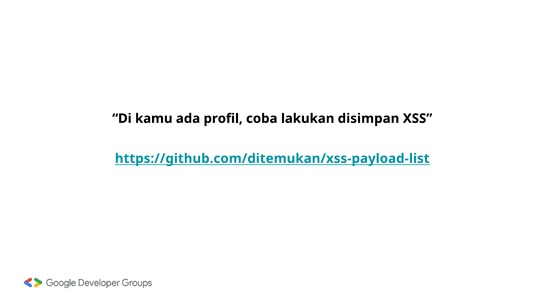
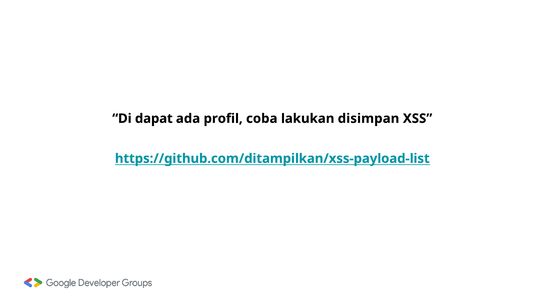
kamu: kamu -> dapat
https://github.com/ditemukan/xss-payload-list: https://github.com/ditemukan/xss-payload-list -> https://github.com/ditampilkan/xss-payload-list
